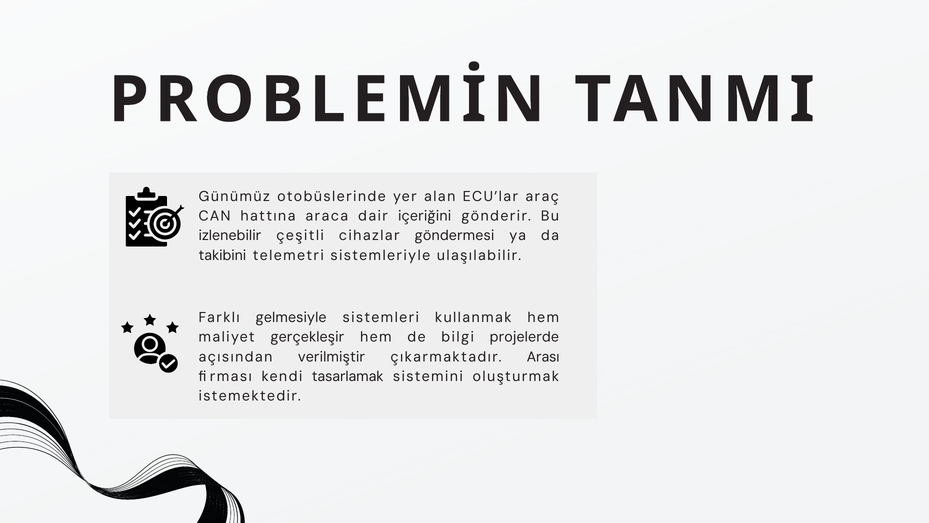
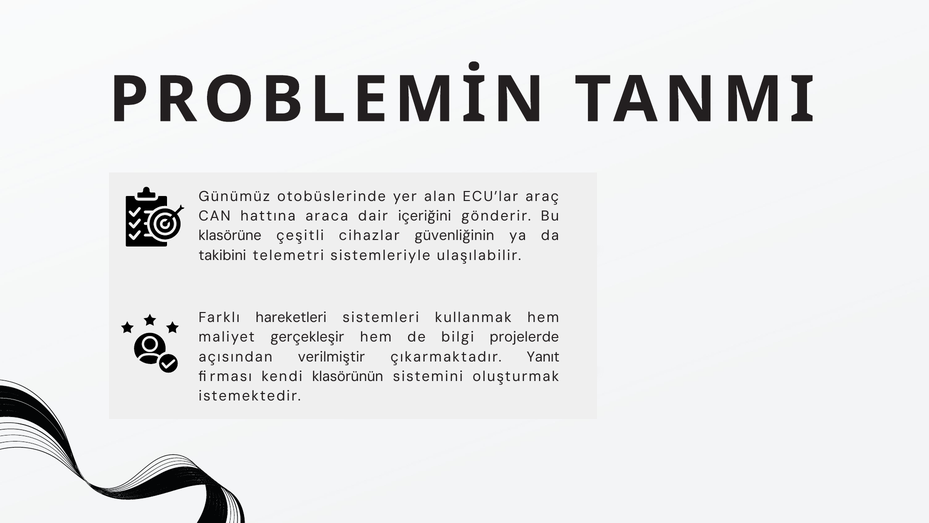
izlenebilir: izlenebilir -> klasörüne
göndermesi: göndermesi -> güvenliğinin
gelmesiyle: gelmesiyle -> hareketleri
Arası: Arası -> Yanıt
tasarlamak: tasarlamak -> klasörünün
